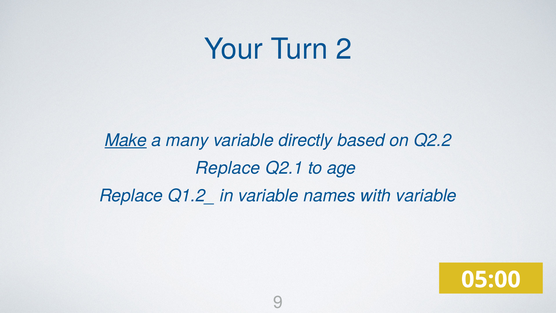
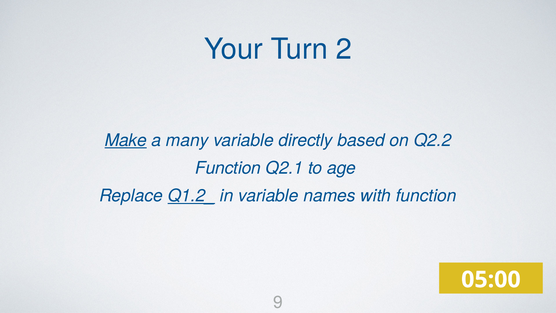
Replace at (228, 168): Replace -> Function
Q1.2_ underline: none -> present
with variable: variable -> function
